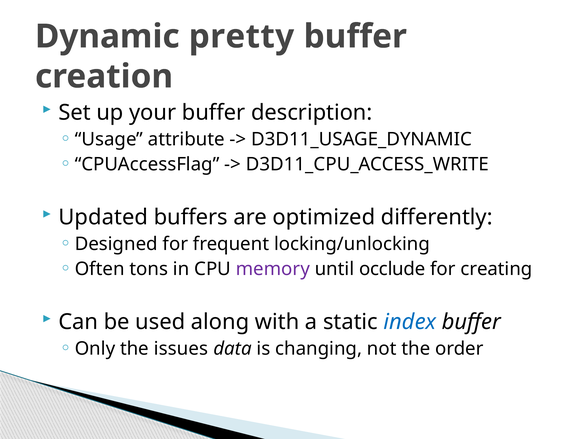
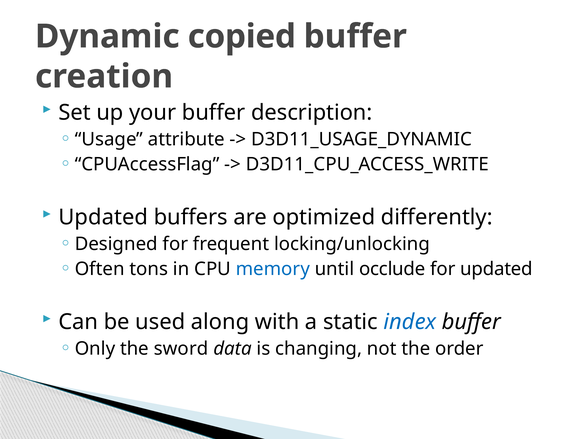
pretty: pretty -> copied
memory colour: purple -> blue
for creating: creating -> updated
issues: issues -> sword
